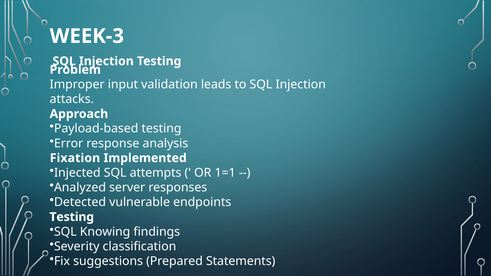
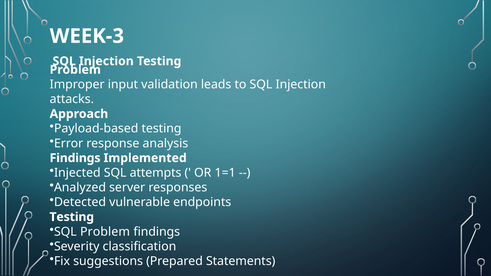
Fixation at (75, 158): Fixation -> Findings
SQL Knowing: Knowing -> Problem
